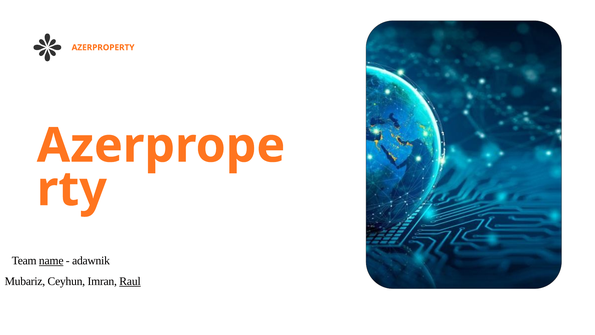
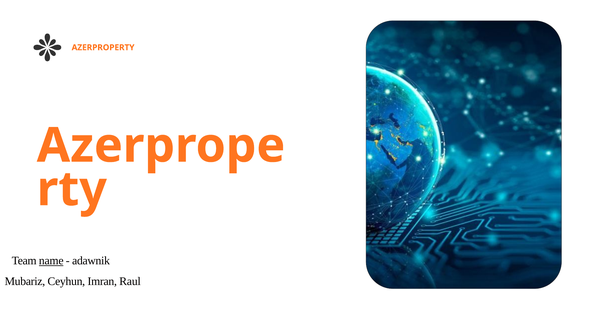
Raul underline: present -> none
